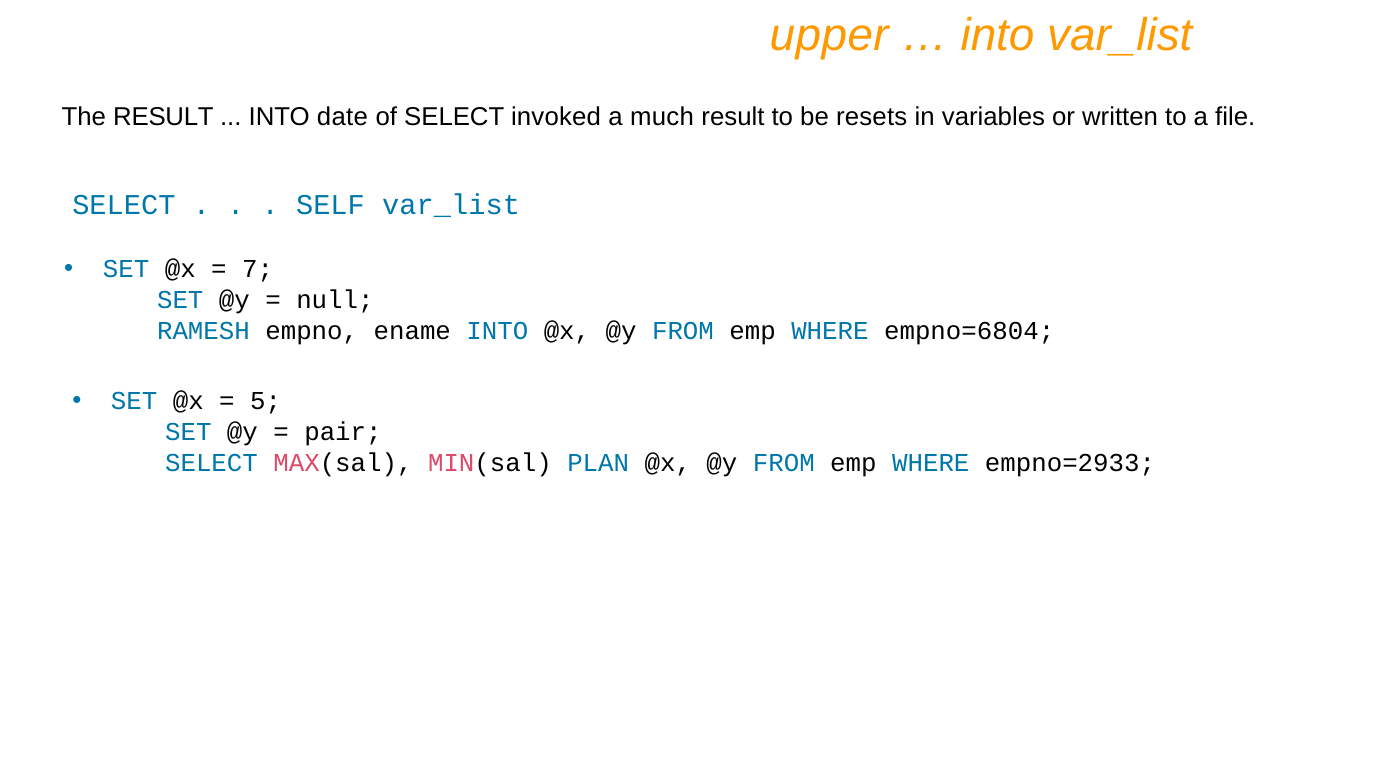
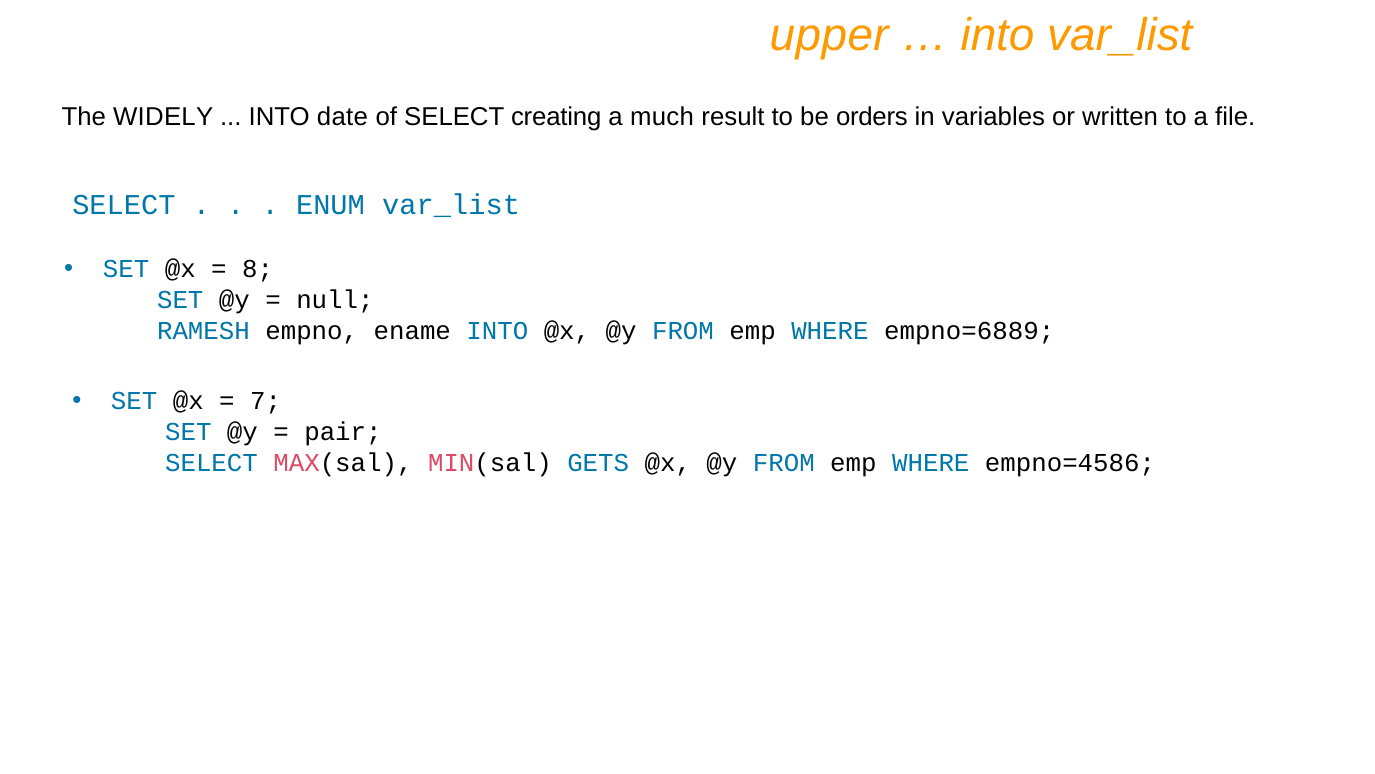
The RESULT: RESULT -> WIDELY
invoked: invoked -> creating
resets: resets -> orders
SELF: SELF -> ENUM
7: 7 -> 8
empno=6804: empno=6804 -> empno=6889
5: 5 -> 7
PLAN: PLAN -> GETS
empno=2933: empno=2933 -> empno=4586
